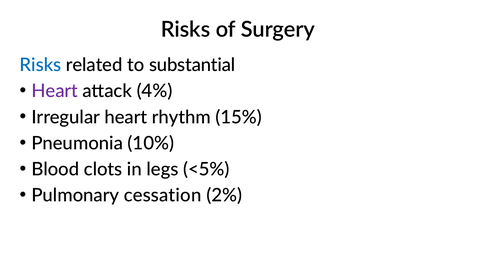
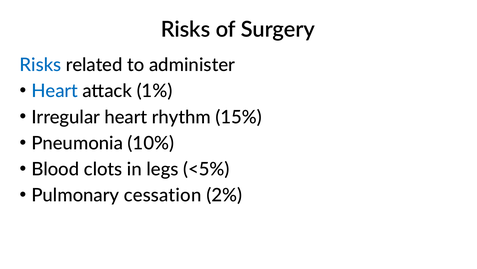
substantial: substantial -> administer
Heart at (55, 91) colour: purple -> blue
4%: 4% -> 1%
